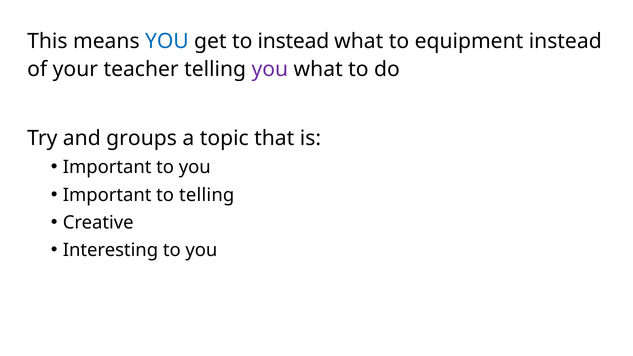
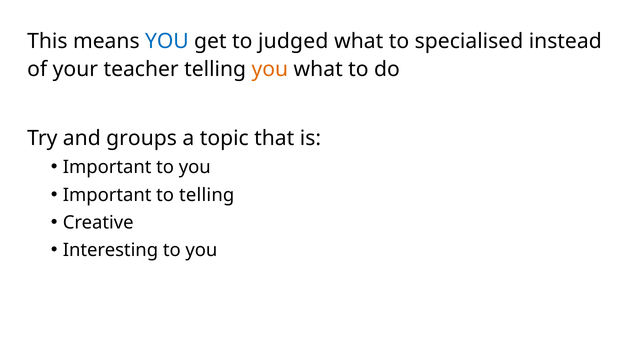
to instead: instead -> judged
equipment: equipment -> specialised
you at (270, 69) colour: purple -> orange
